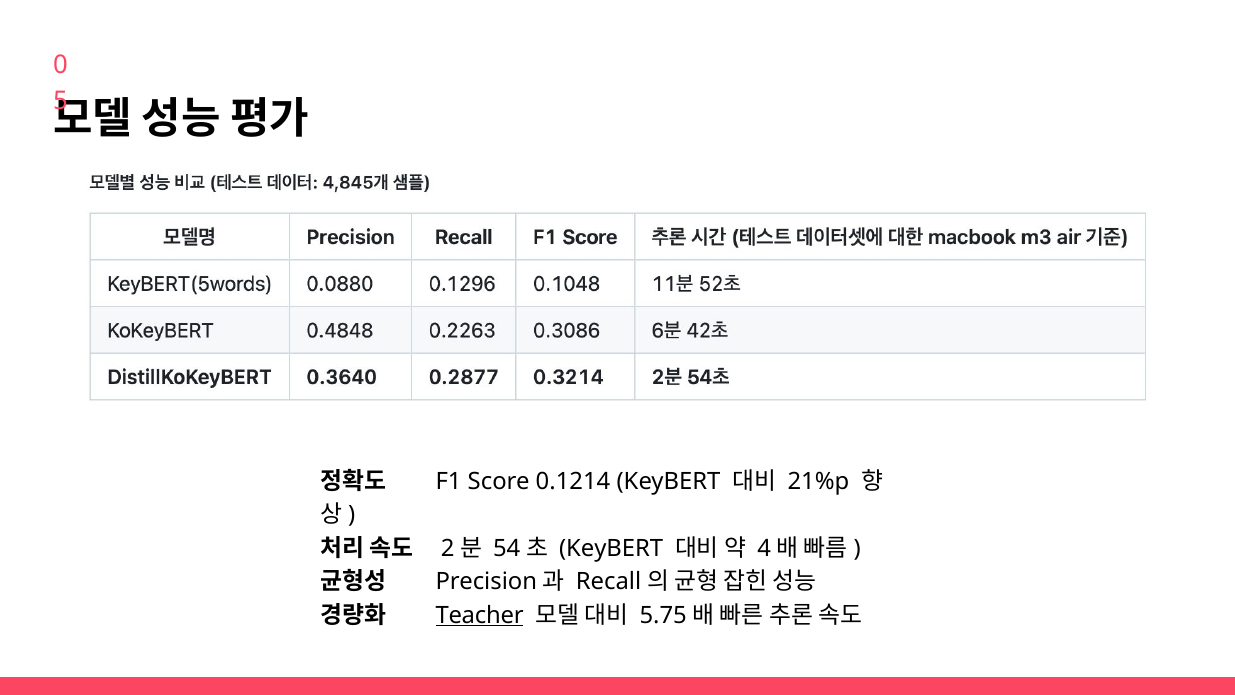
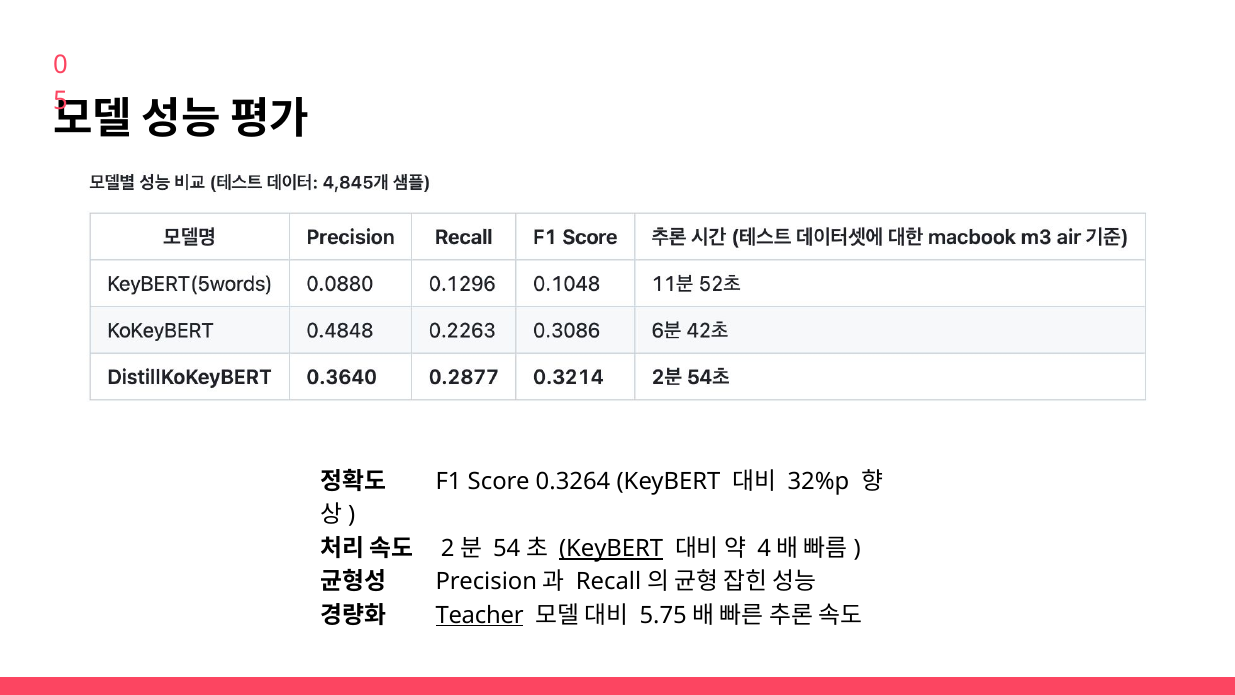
0.1214: 0.1214 -> 0.3264
21%p: 21%p -> 32%p
KeyBERT at (611, 548) underline: none -> present
